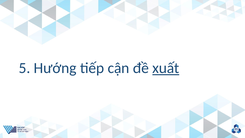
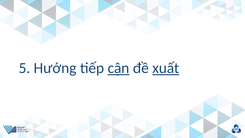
cận underline: none -> present
